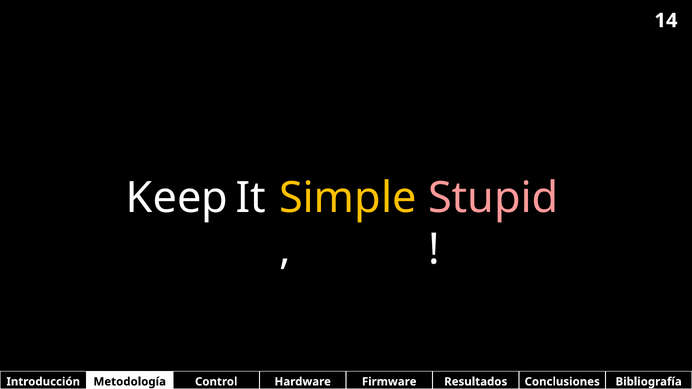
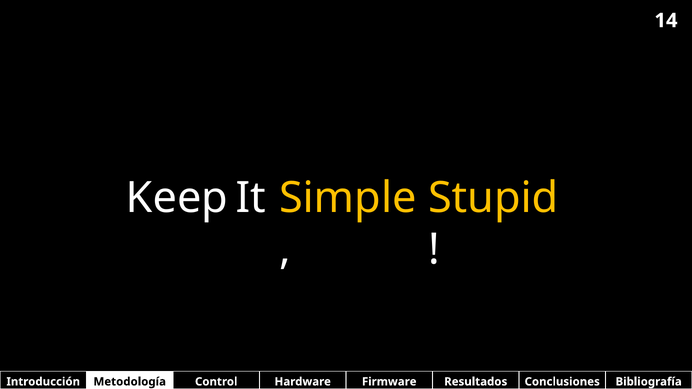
Stupid colour: pink -> yellow
